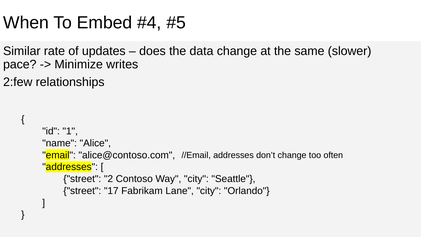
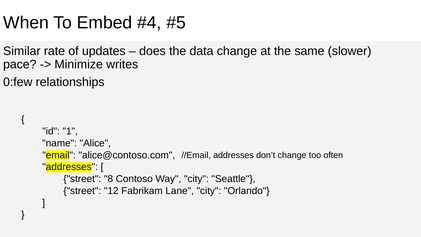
2:few: 2:few -> 0:few
2: 2 -> 8
17: 17 -> 12
